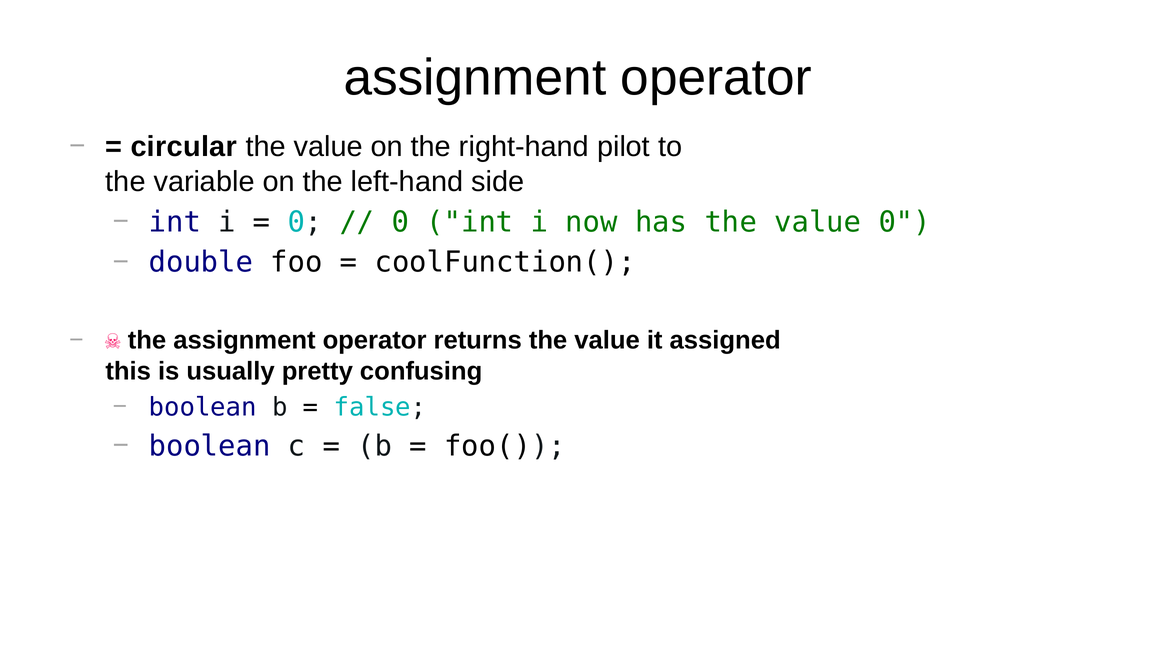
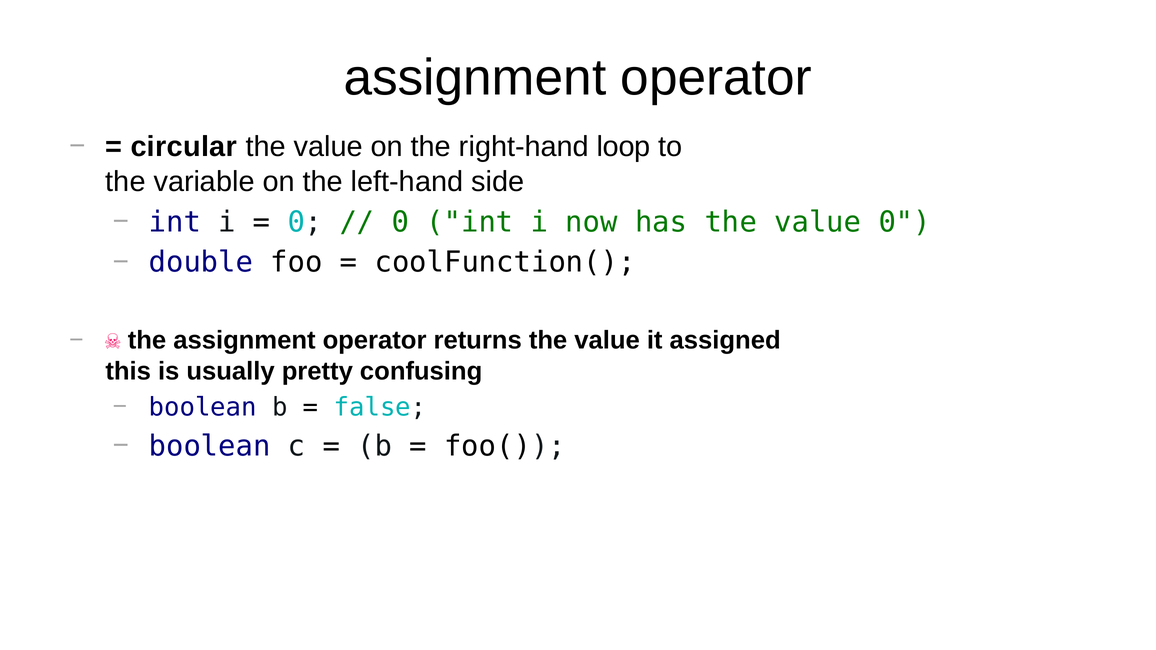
pilot: pilot -> loop
